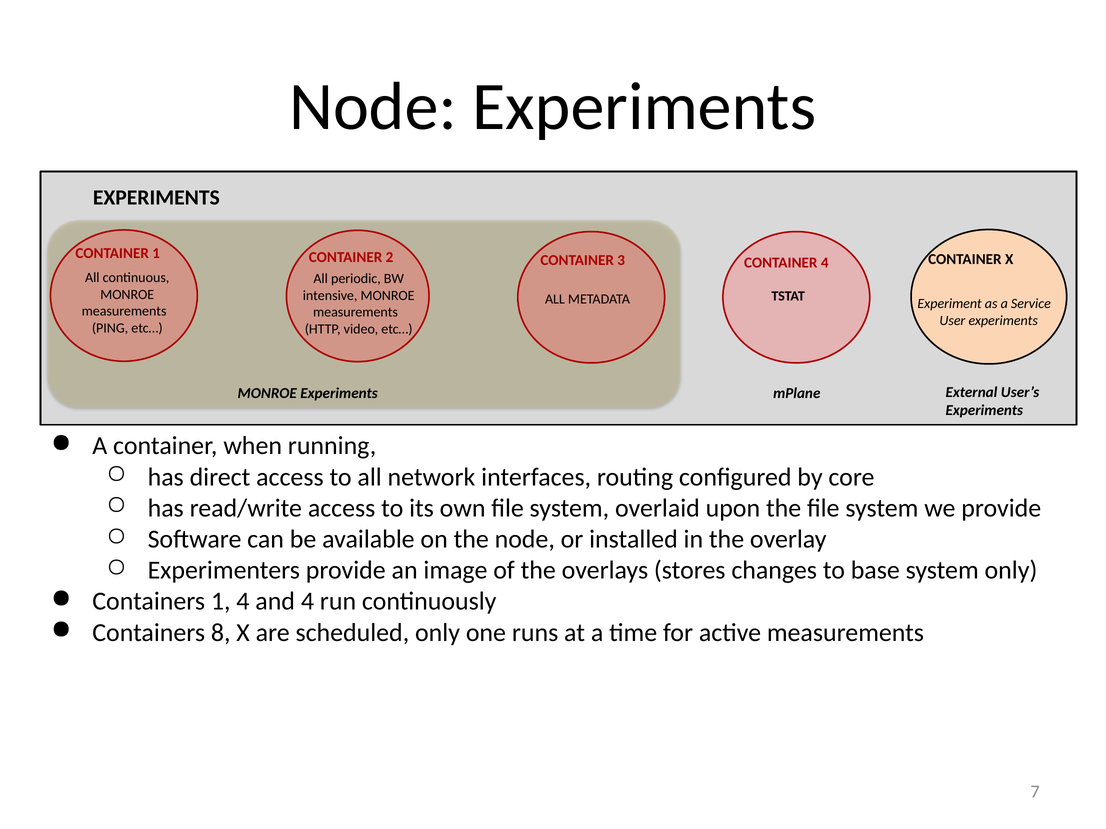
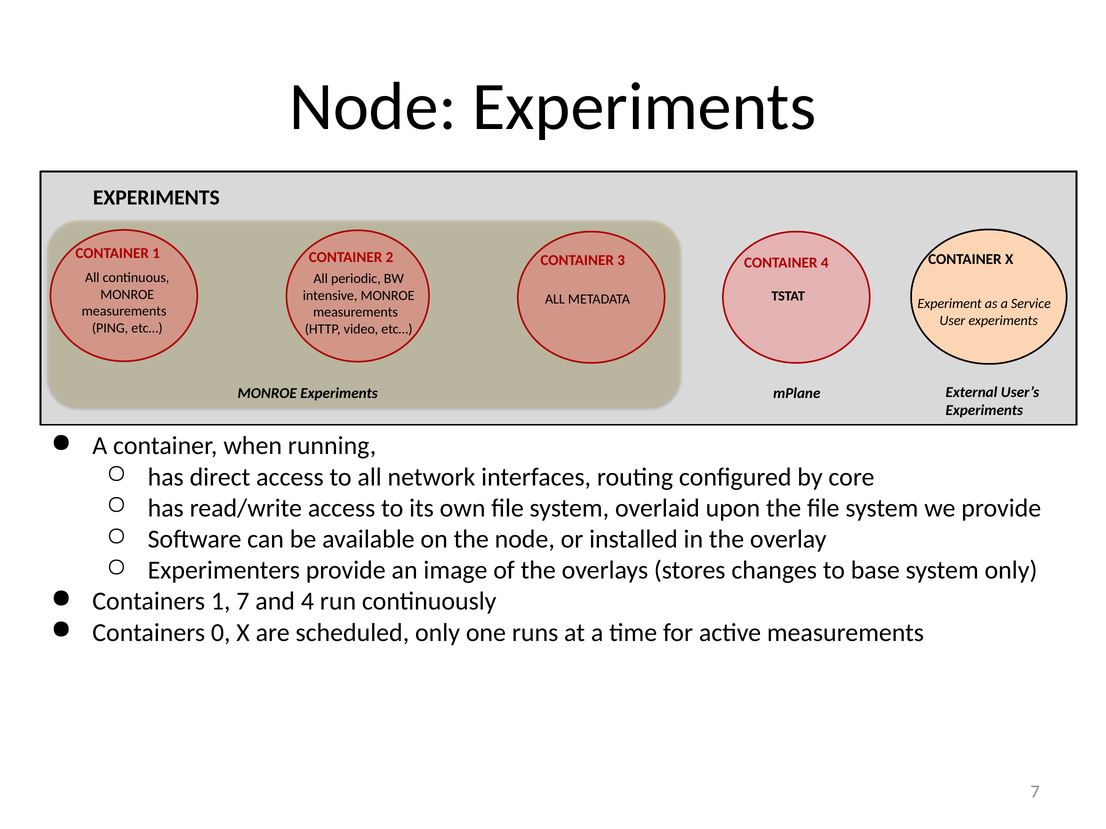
1 4: 4 -> 7
8: 8 -> 0
